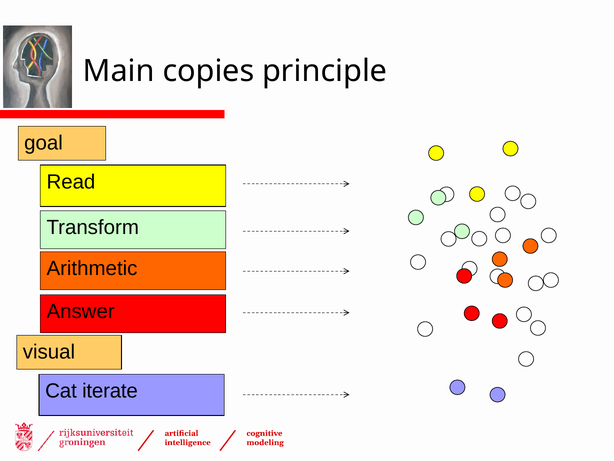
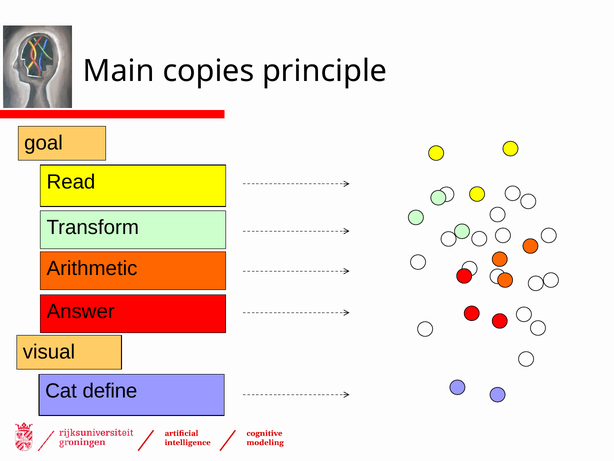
iterate: iterate -> define
